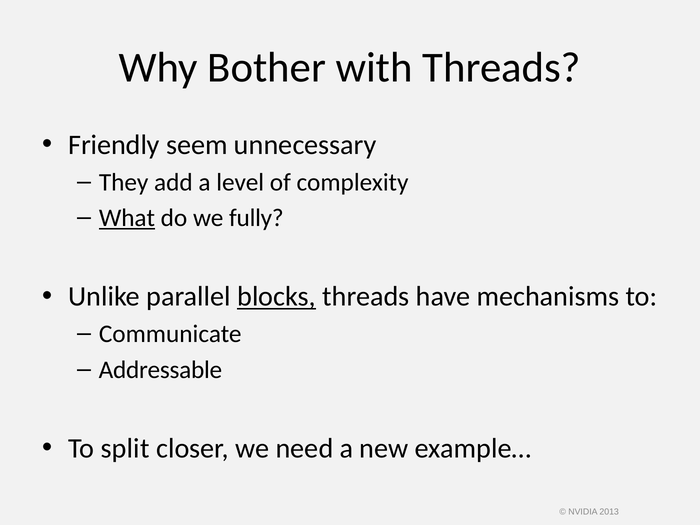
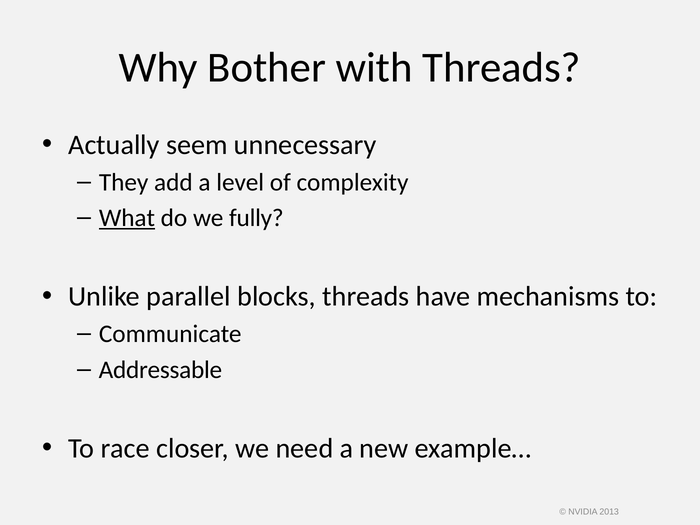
Friendly: Friendly -> Actually
blocks underline: present -> none
split: split -> race
